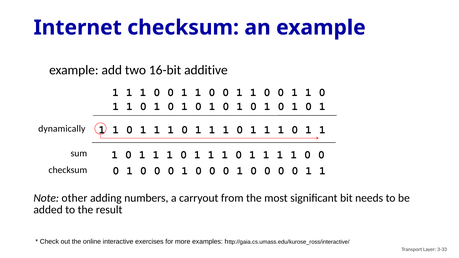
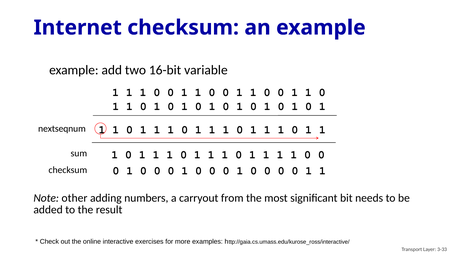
additive: additive -> variable
dynamically: dynamically -> nextseqnum
